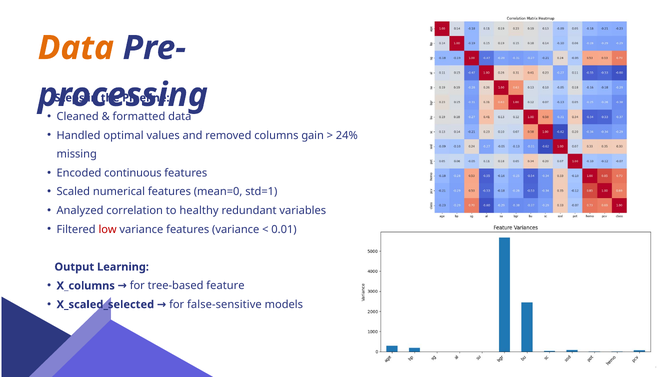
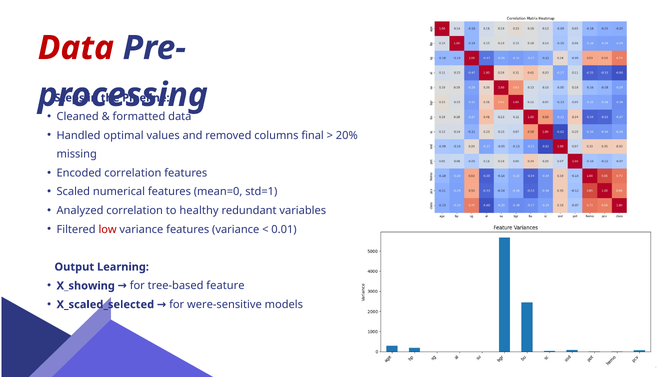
Data at (76, 48) colour: orange -> red
gain: gain -> final
24%: 24% -> 20%
Encoded continuous: continuous -> correlation
X_columns: X_columns -> X_showing
false-sensitive: false-sensitive -> were-sensitive
